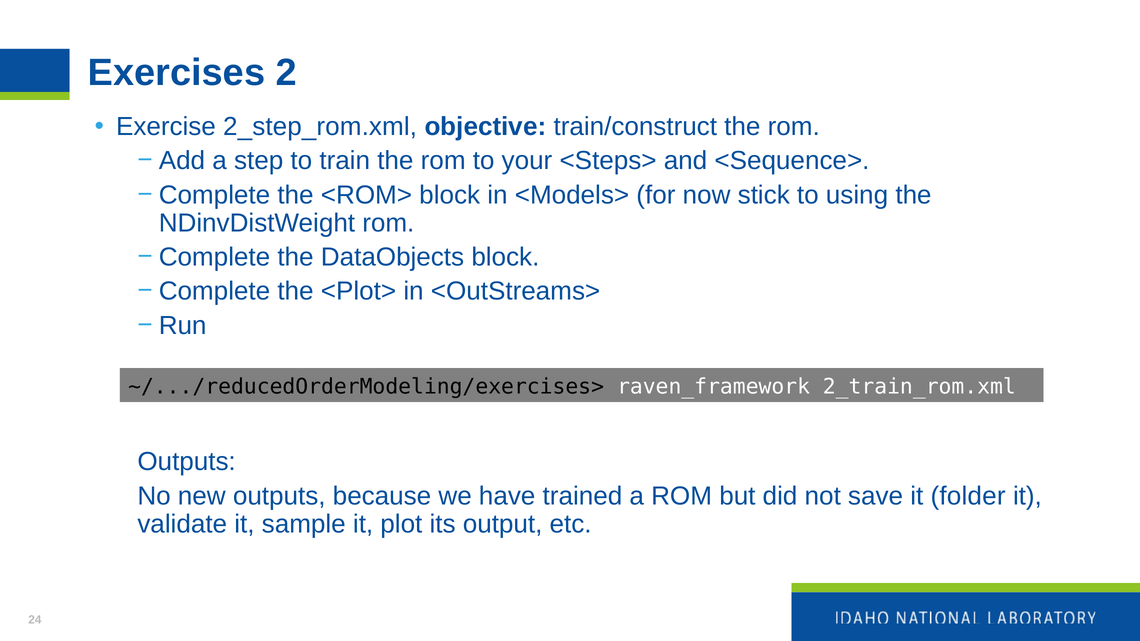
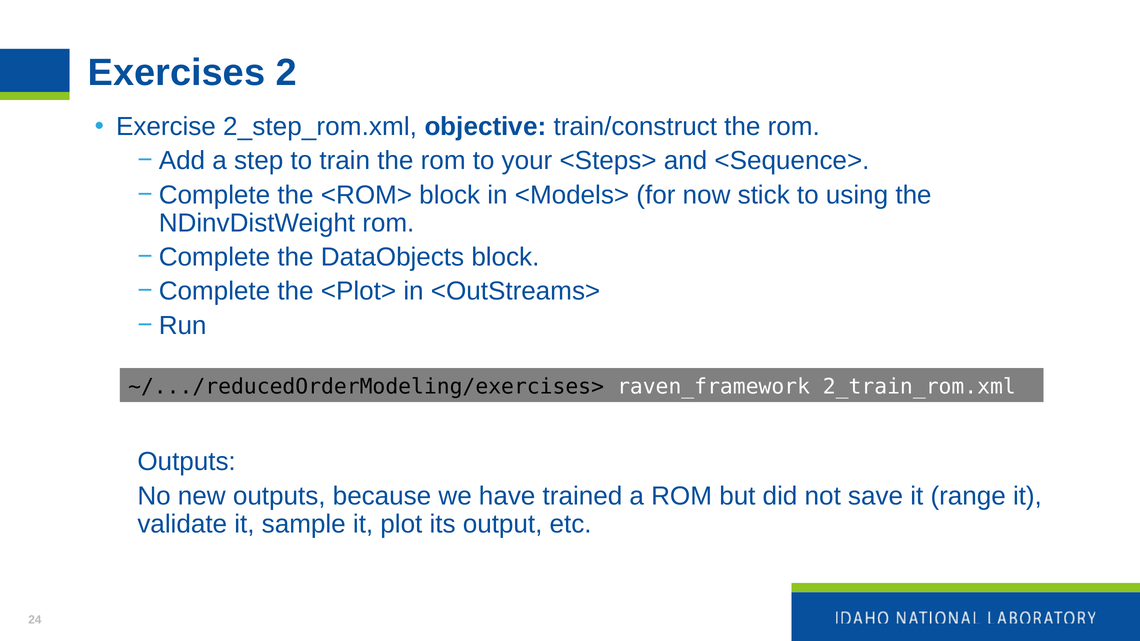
folder: folder -> range
